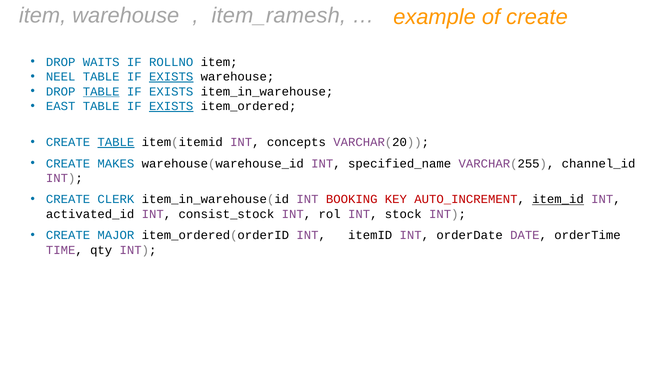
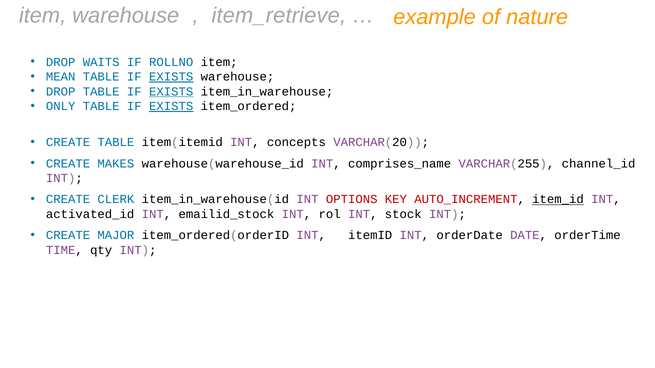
item_ramesh: item_ramesh -> item_retrieve
of create: create -> nature
NEEL: NEEL -> MEAN
TABLE at (101, 92) underline: present -> none
EXISTS at (171, 92) underline: none -> present
EAST: EAST -> ONLY
TABLE at (116, 142) underline: present -> none
specified_name: specified_name -> comprises_name
BOOKING: BOOKING -> OPTIONS
consist_stock: consist_stock -> emailid_stock
